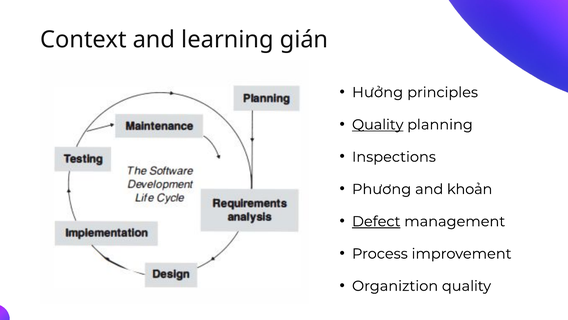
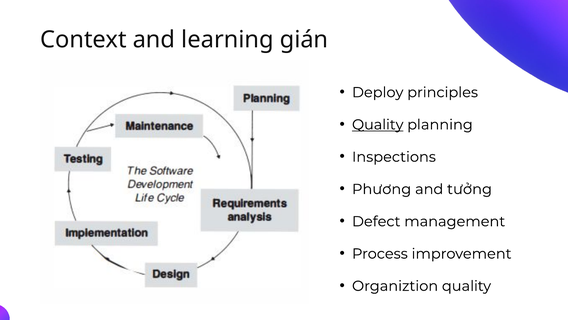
Hưởng: Hưởng -> Deploy
khoản: khoản -> tưởng
Defect underline: present -> none
